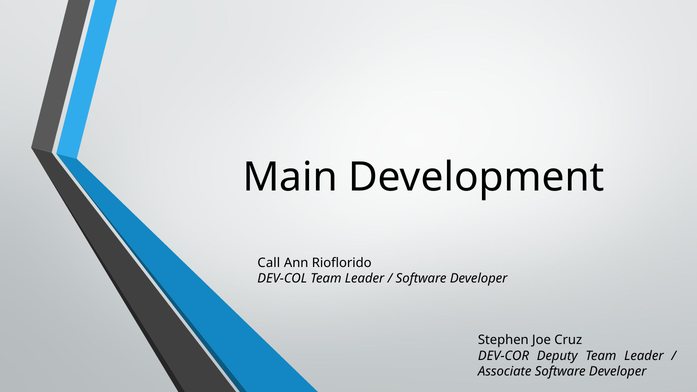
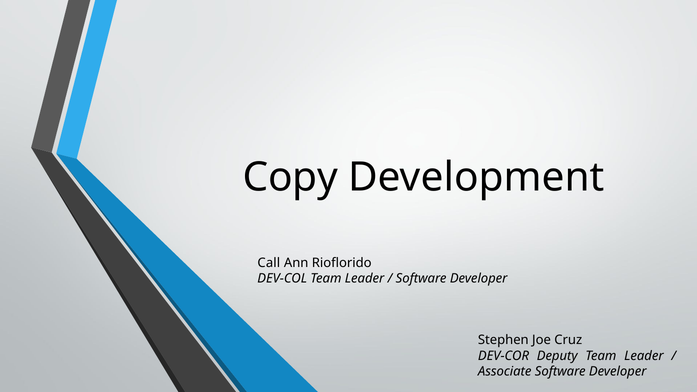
Main: Main -> Copy
